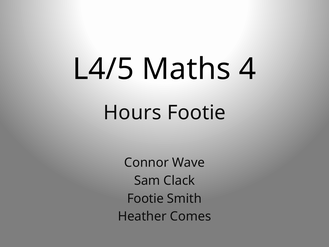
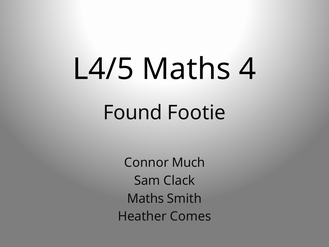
Hours: Hours -> Found
Wave: Wave -> Much
Footie at (146, 198): Footie -> Maths
